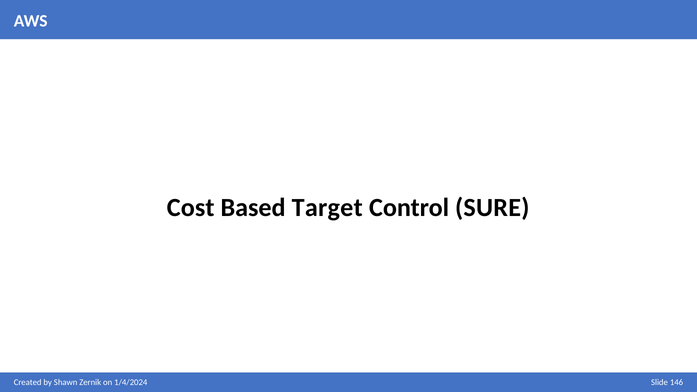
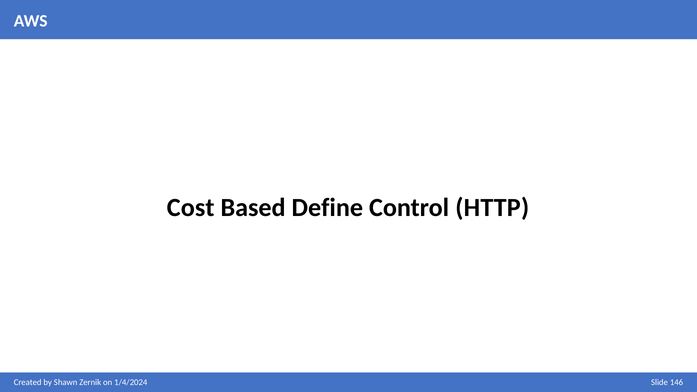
Target: Target -> Define
SURE: SURE -> HTTP
